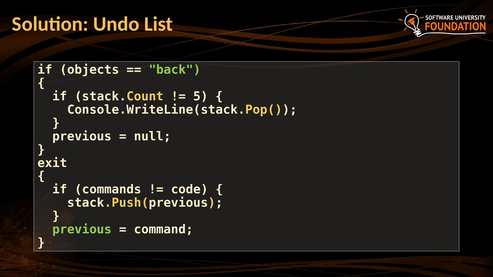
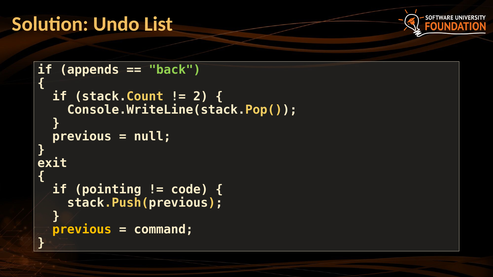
objects: objects -> appends
5: 5 -> 2
commands: commands -> pointing
previous at (82, 230) colour: light green -> yellow
